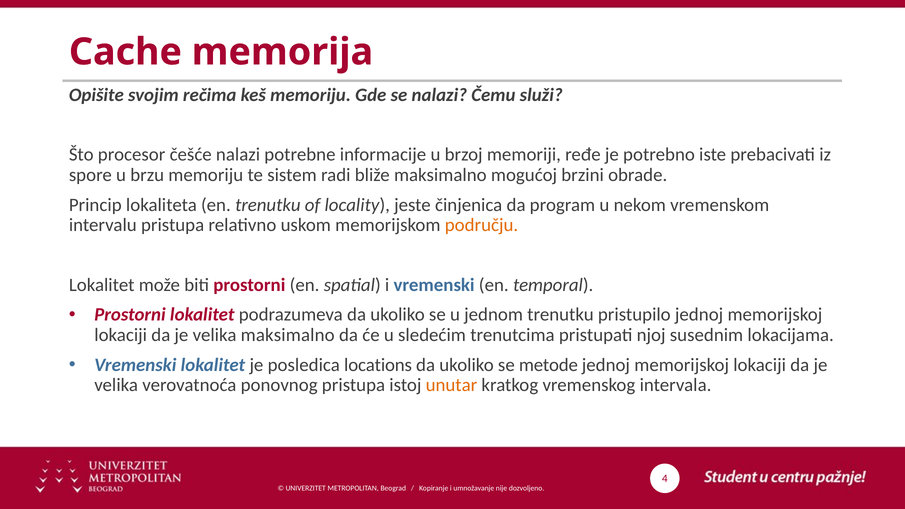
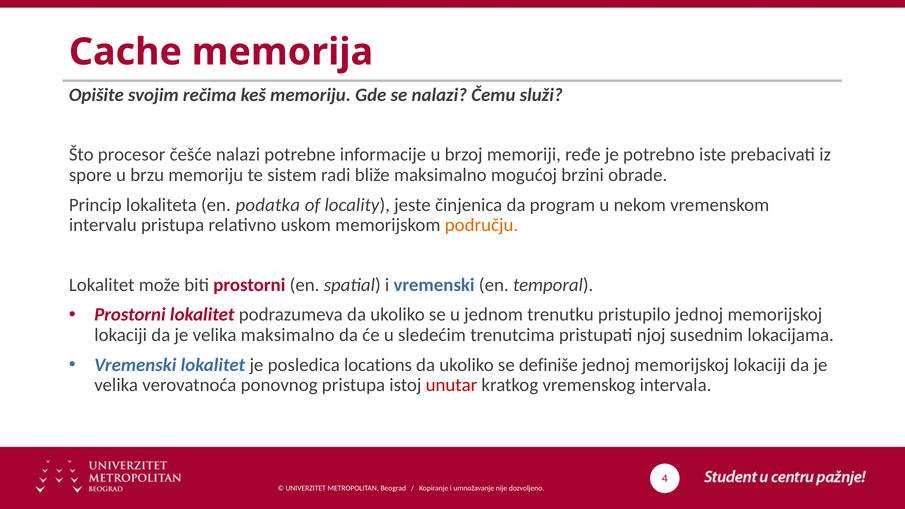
en trenutku: trenutku -> podatka
metode: metode -> definiše
unutar colour: orange -> red
